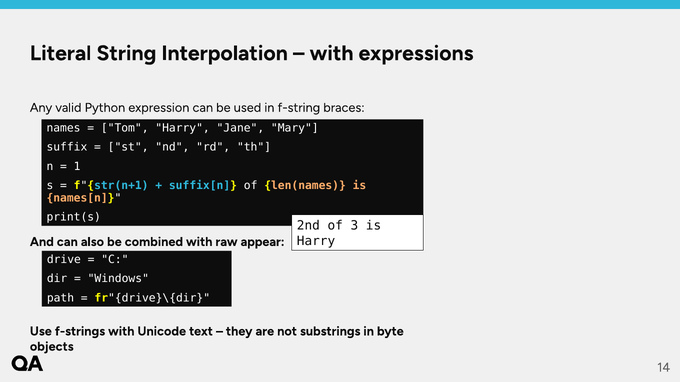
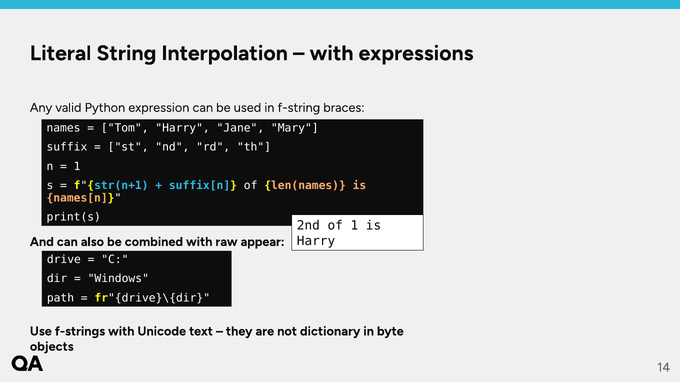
of 3: 3 -> 1
substrings: substrings -> dictionary
